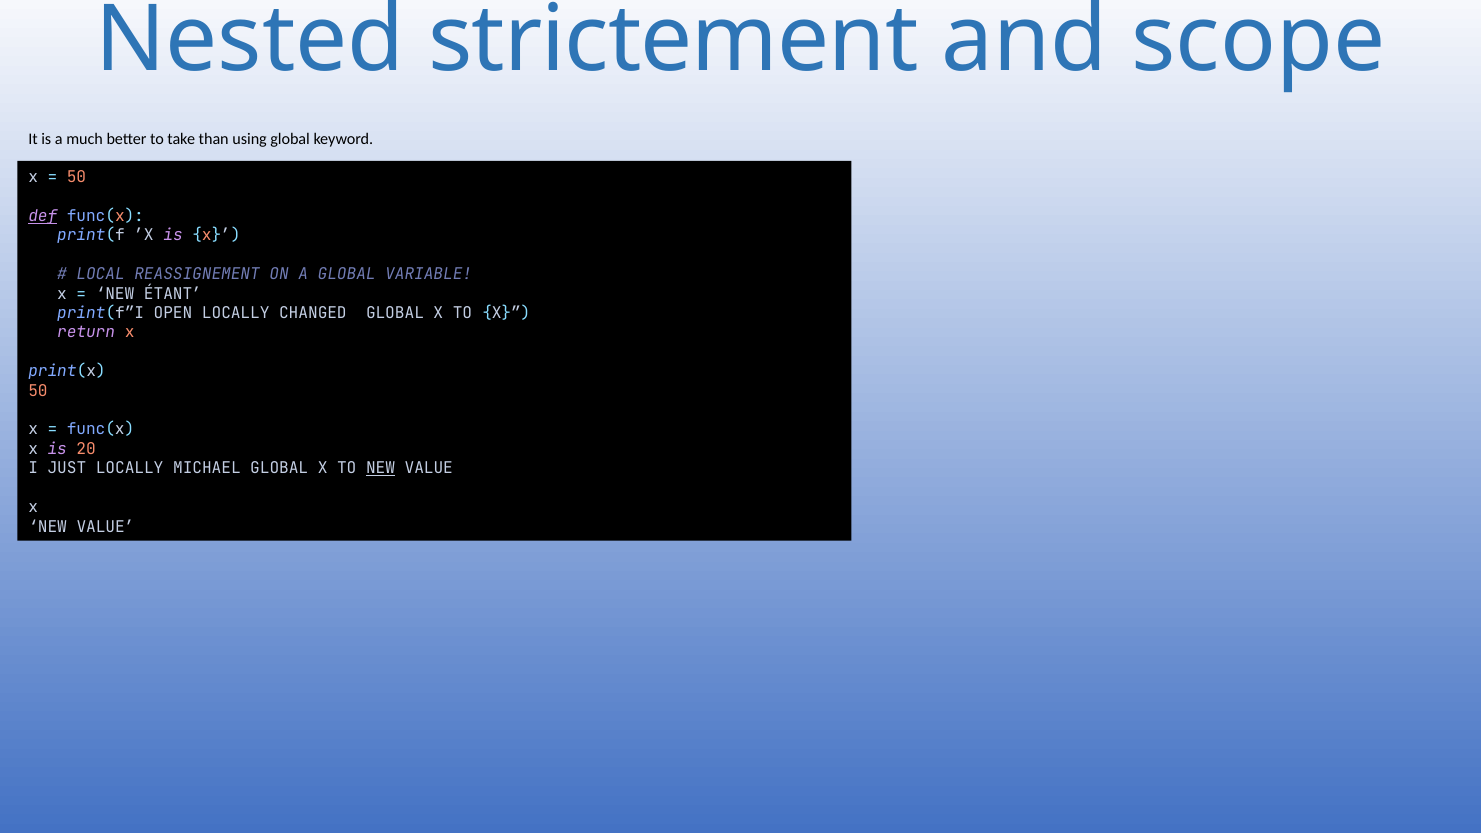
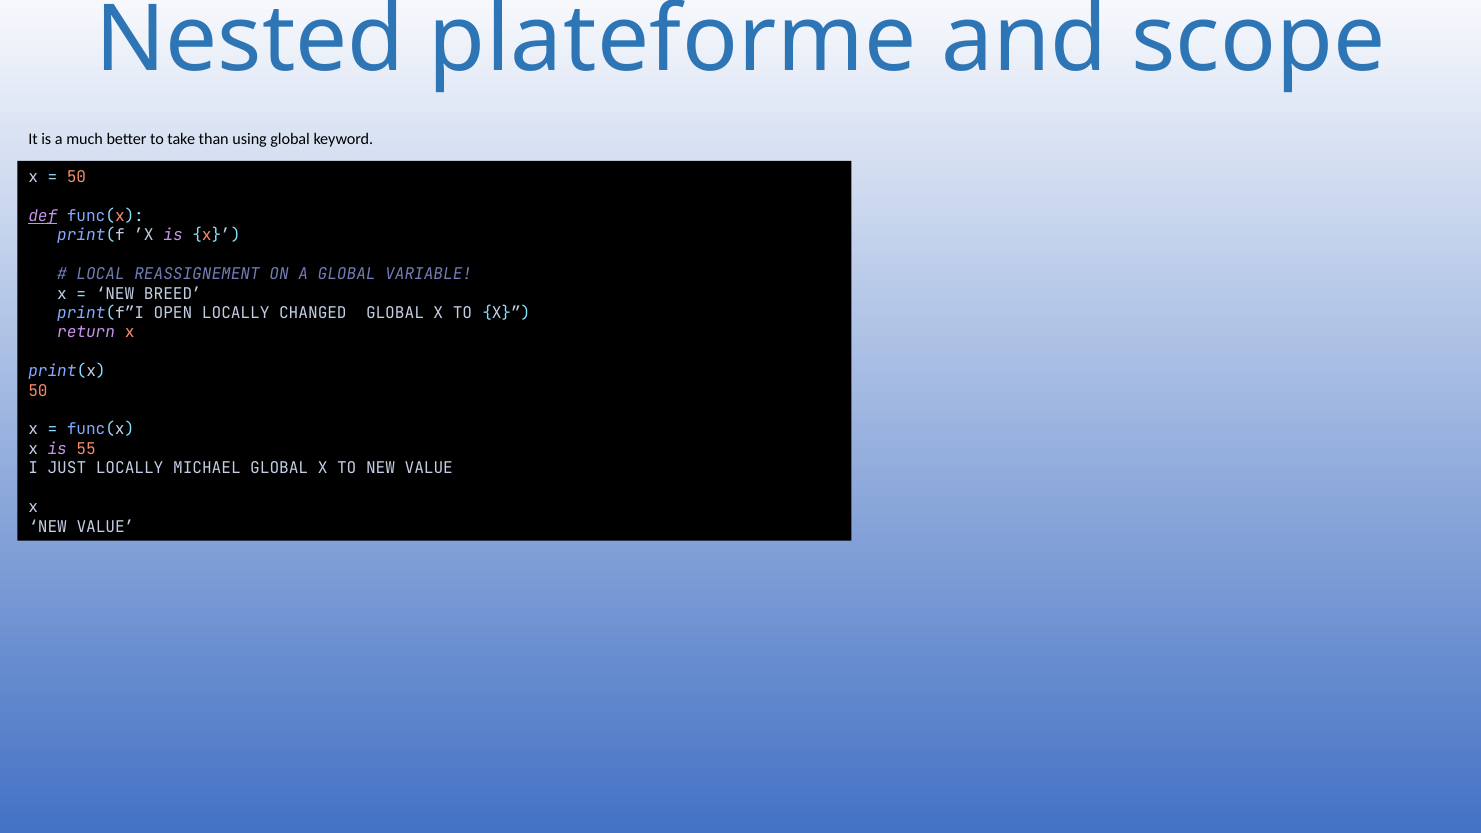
strictement: strictement -> plateforme
ÉTANT: ÉTANT -> BREED
20: 20 -> 55
NEW at (381, 469) underline: present -> none
